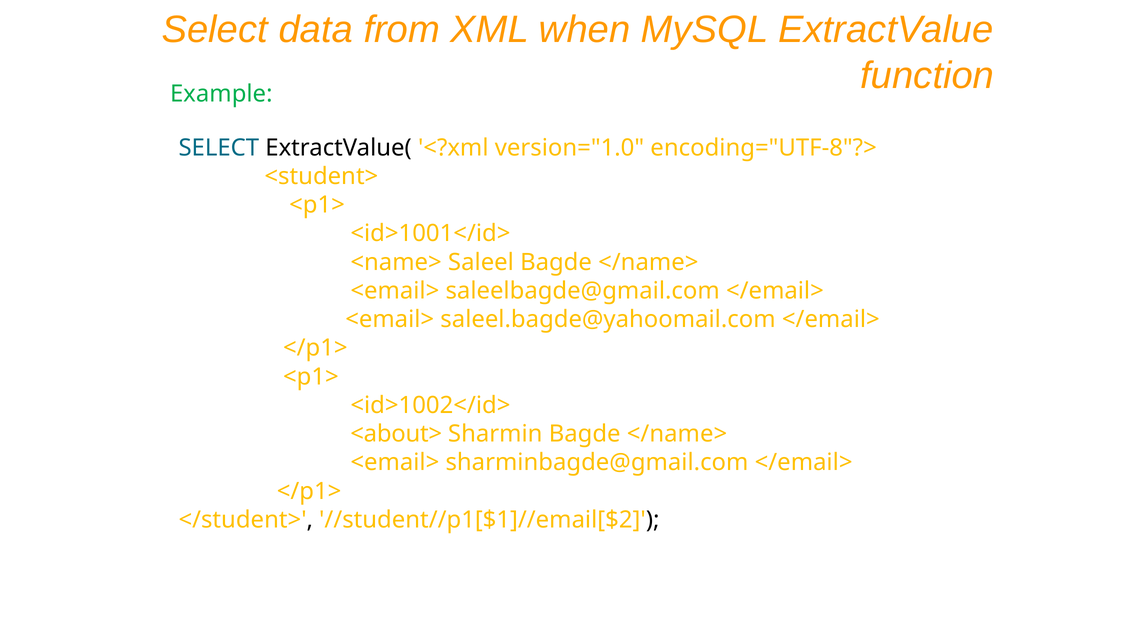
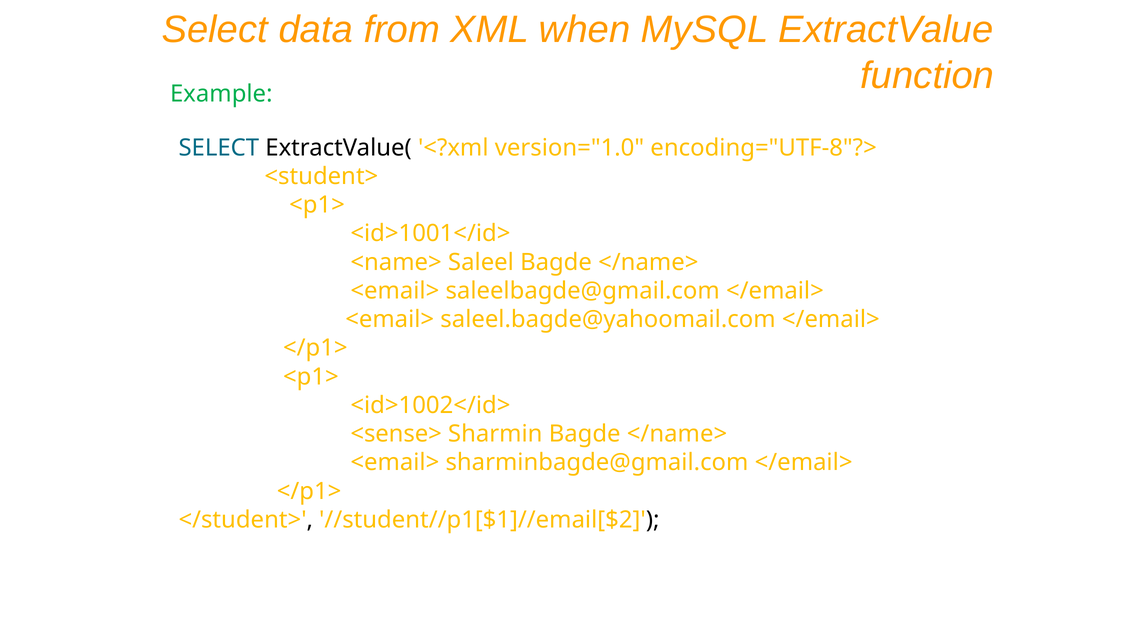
<about>: <about> -> <sense>
